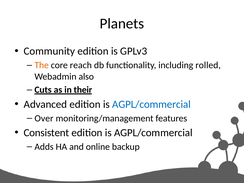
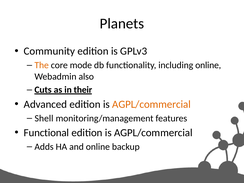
reach: reach -> mode
including rolled: rolled -> online
AGPL/commercial at (151, 104) colour: blue -> orange
Over: Over -> Shell
Consistent: Consistent -> Functional
